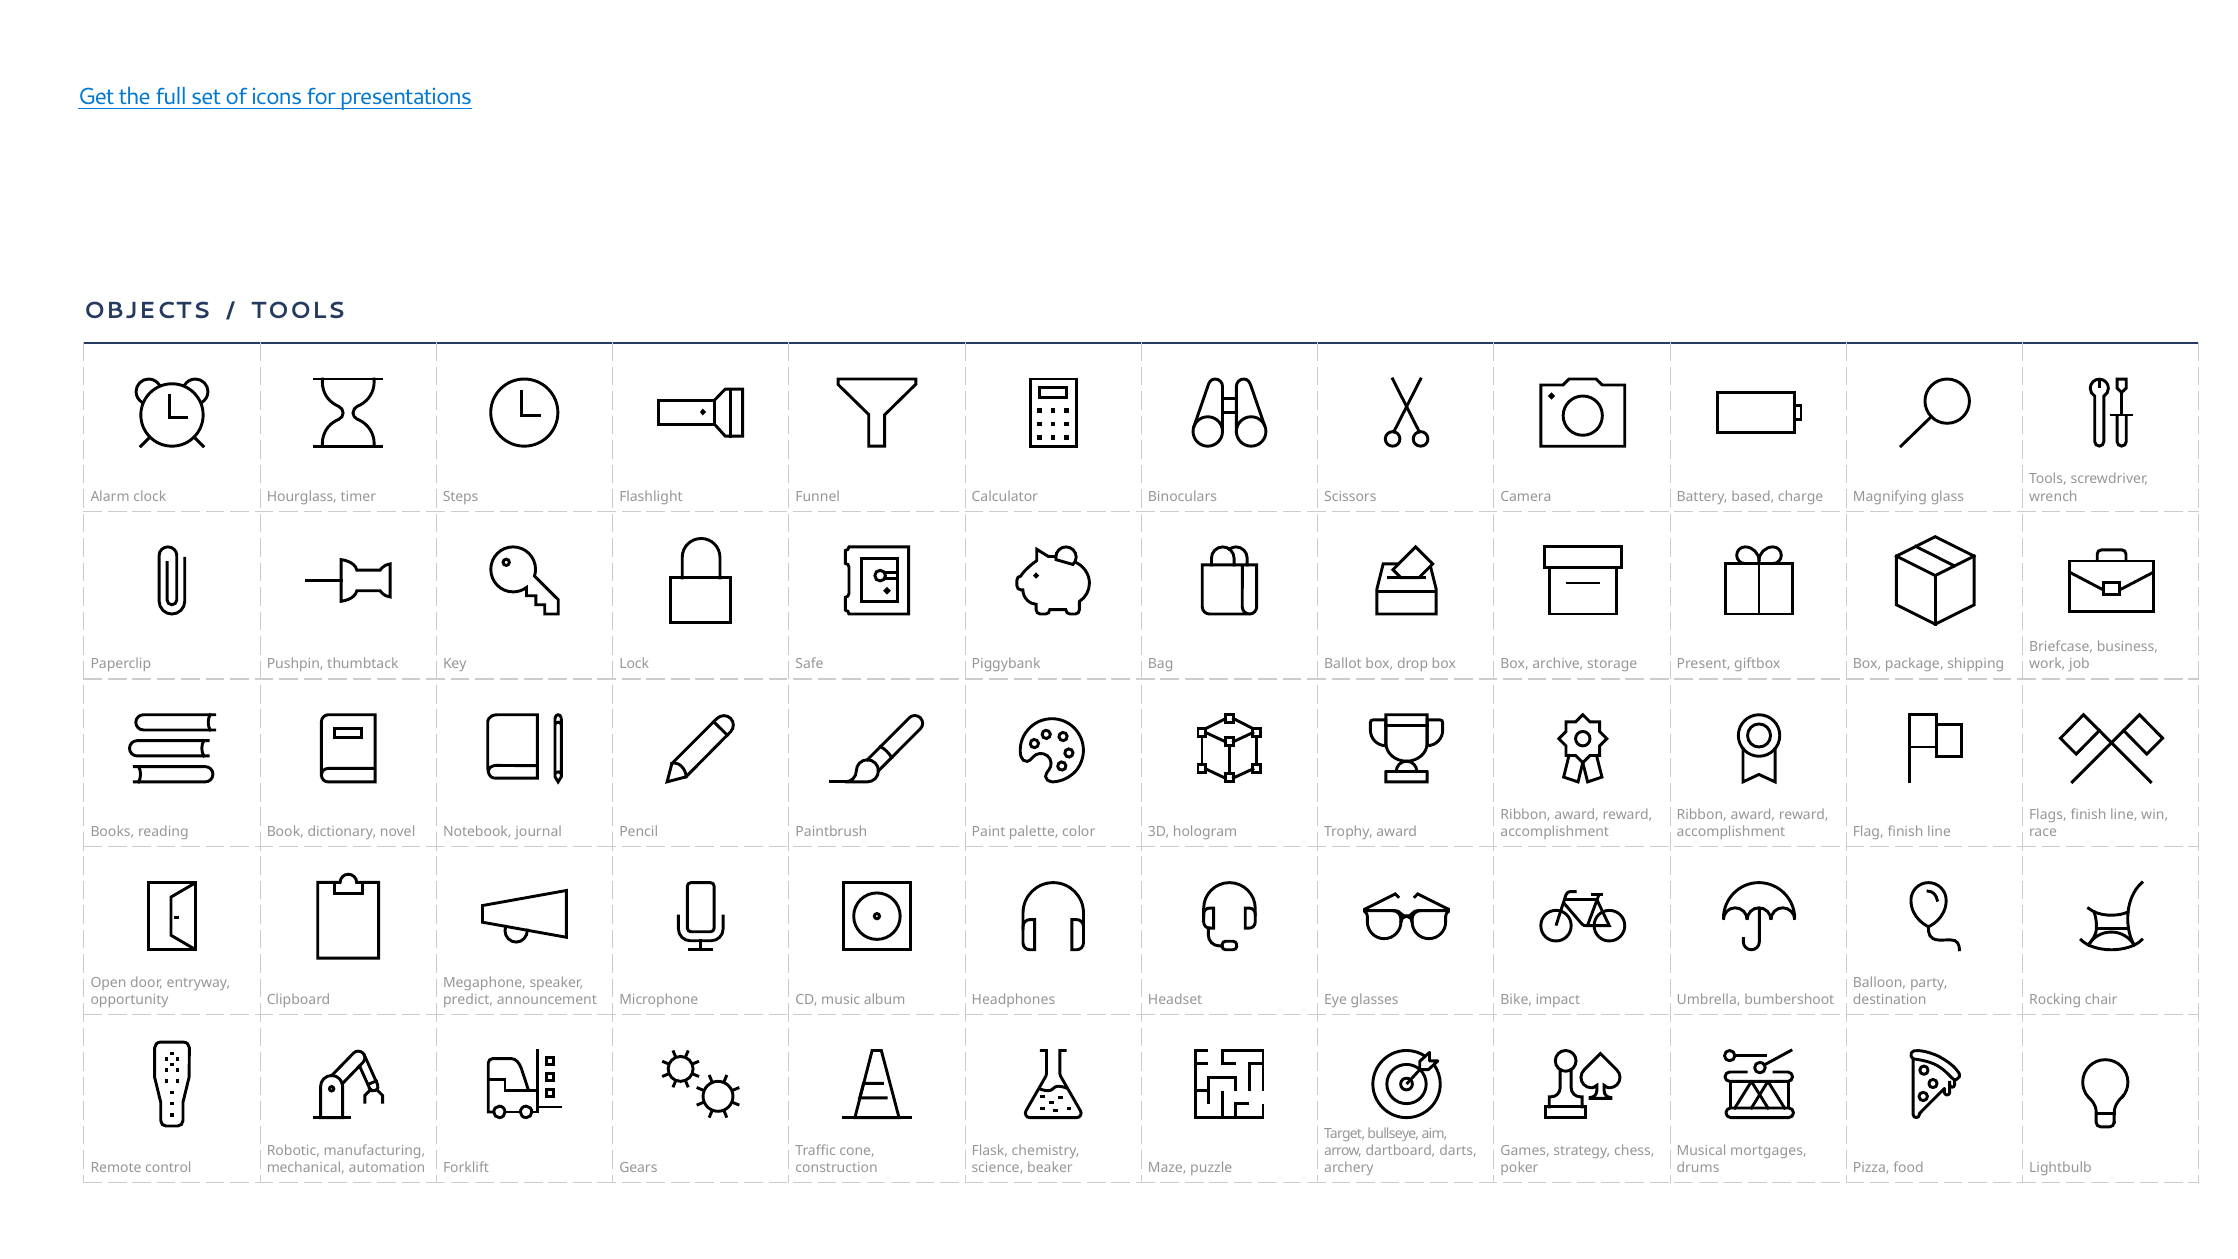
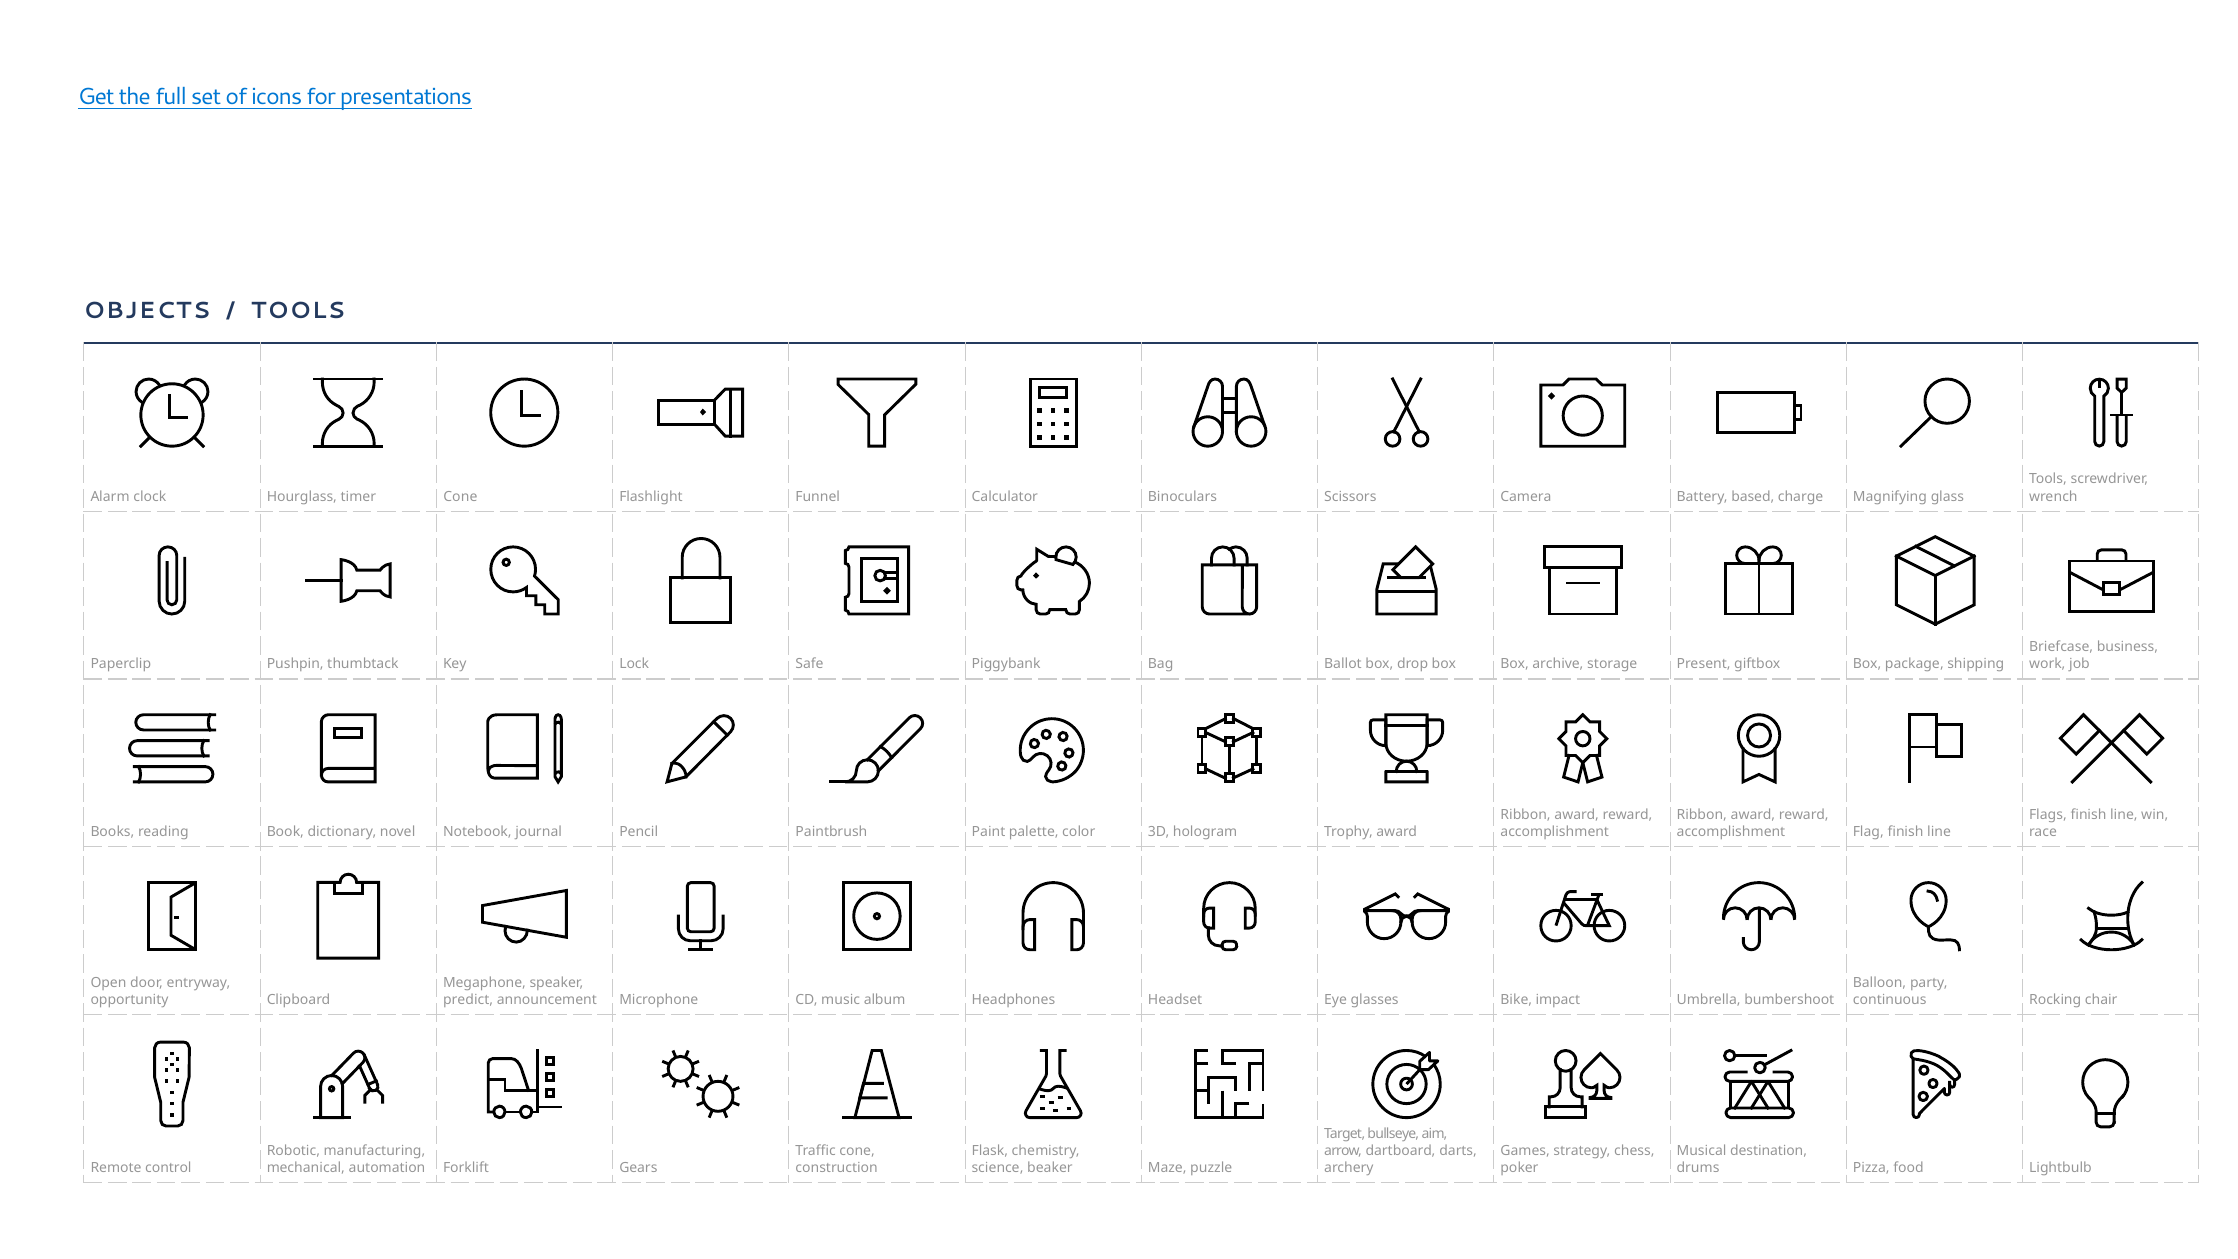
timer Steps: Steps -> Cone
destination: destination -> continuous
mortgages: mortgages -> destination
